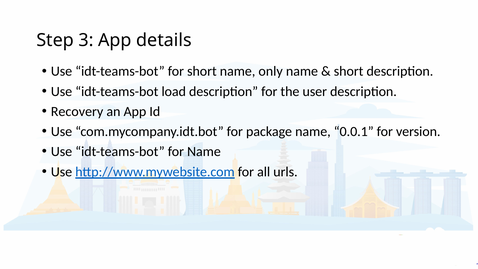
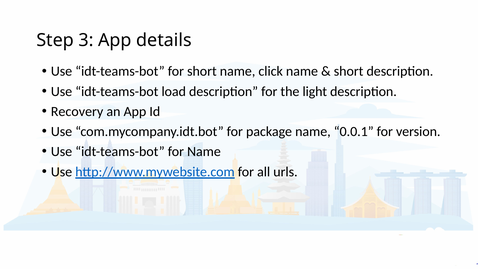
only: only -> click
user: user -> light
